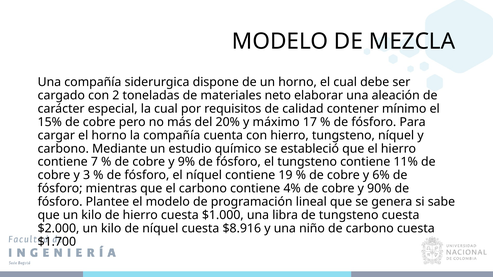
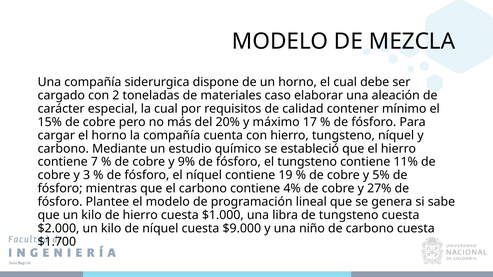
neto: neto -> caso
6%: 6% -> 5%
90%: 90% -> 27%
$8.916: $8.916 -> $9.000
